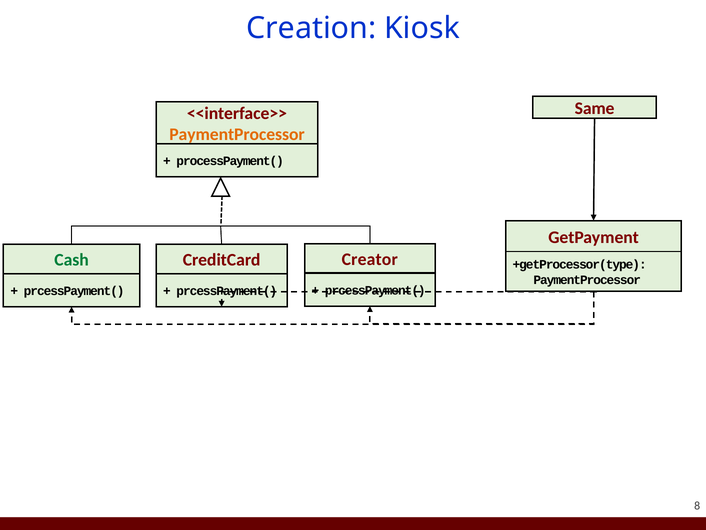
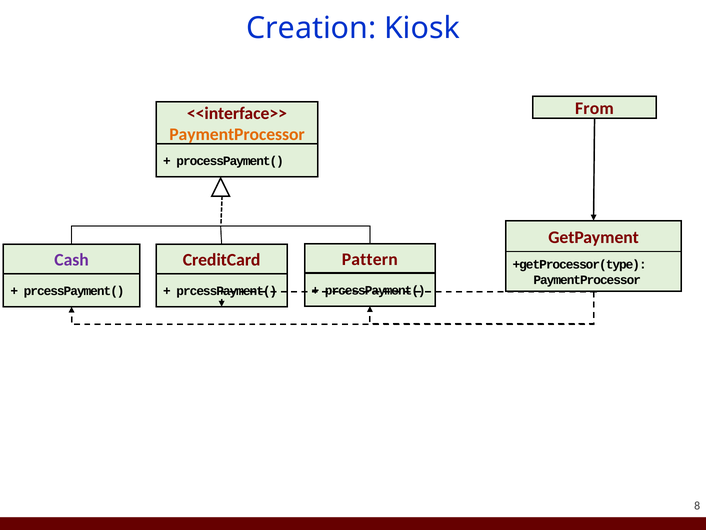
Same: Same -> From
Creator: Creator -> Pattern
Cash colour: green -> purple
